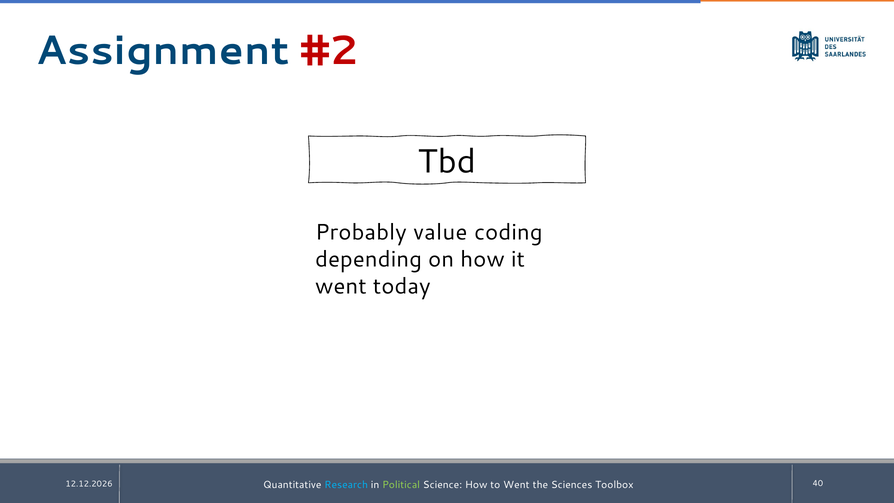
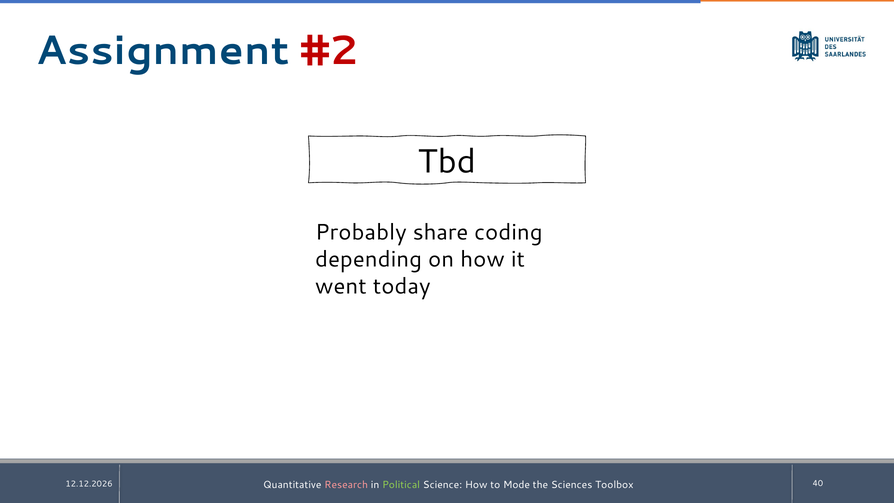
value: value -> share
Research colour: light blue -> pink
to Went: Went -> Mode
